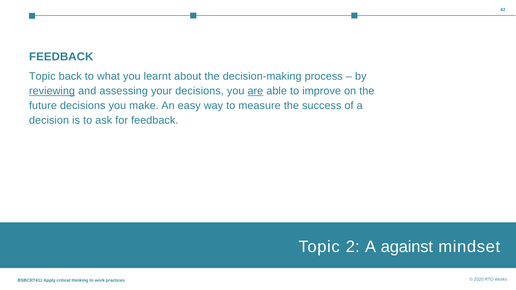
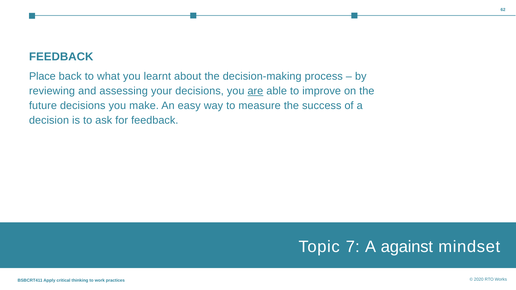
Topic at (42, 76): Topic -> Place
reviewing underline: present -> none
2: 2 -> 7
